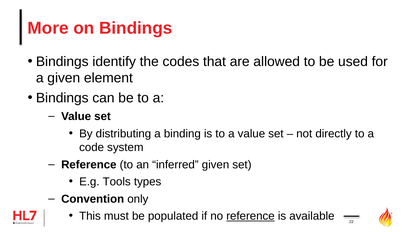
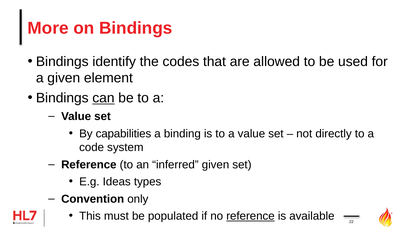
can underline: none -> present
distributing: distributing -> capabilities
Tools: Tools -> Ideas
